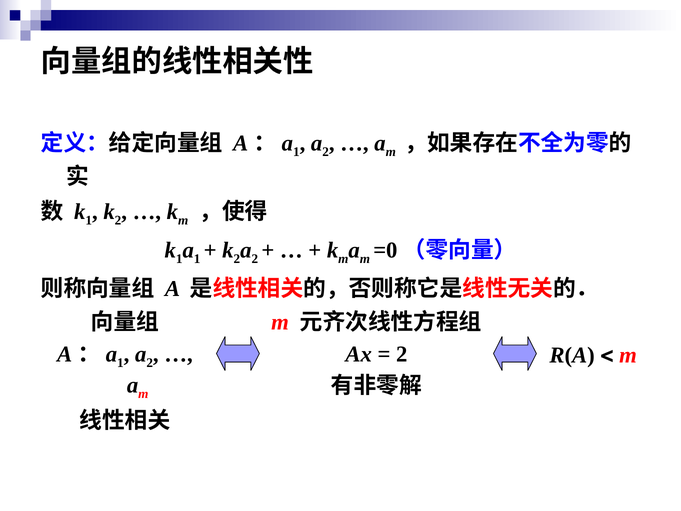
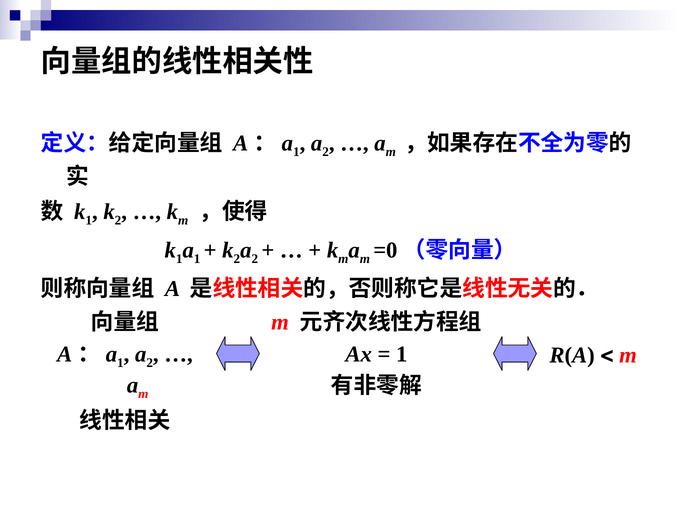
2 at (402, 354): 2 -> 1
